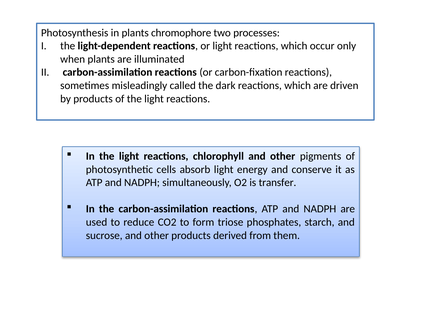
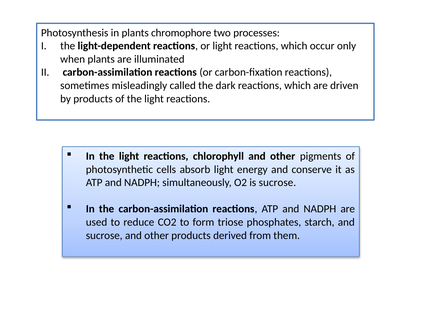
is transfer: transfer -> sucrose
